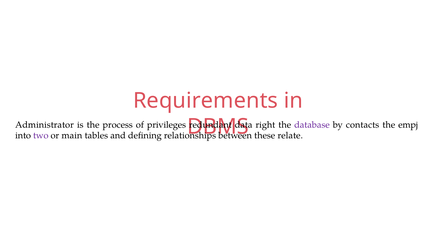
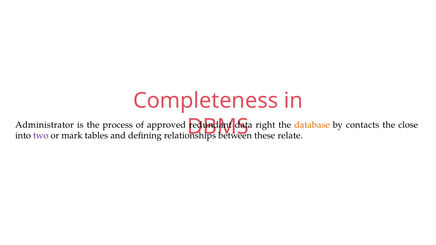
Requirements: Requirements -> Completeness
privileges: privileges -> approved
database colour: purple -> orange
empj: empj -> close
main: main -> mark
